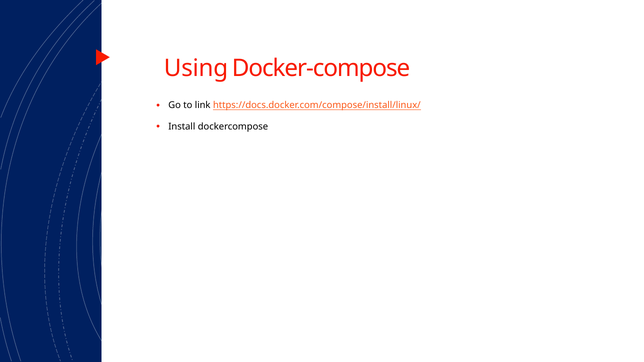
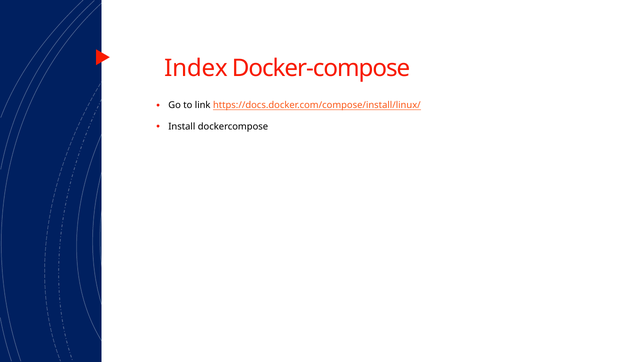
Using: Using -> Index
